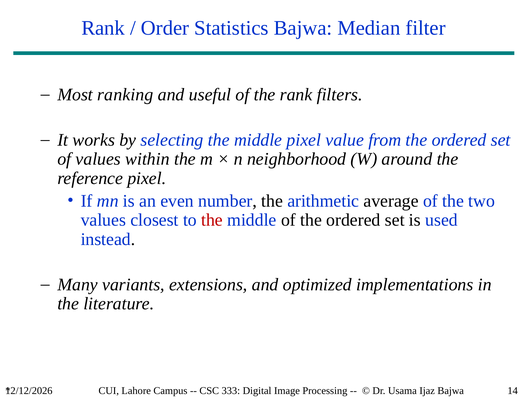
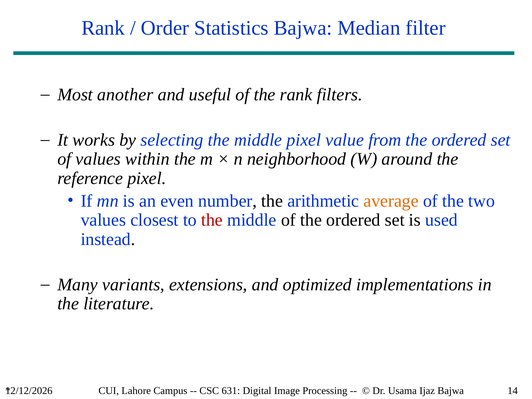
ranking: ranking -> another
average colour: black -> orange
333: 333 -> 631
